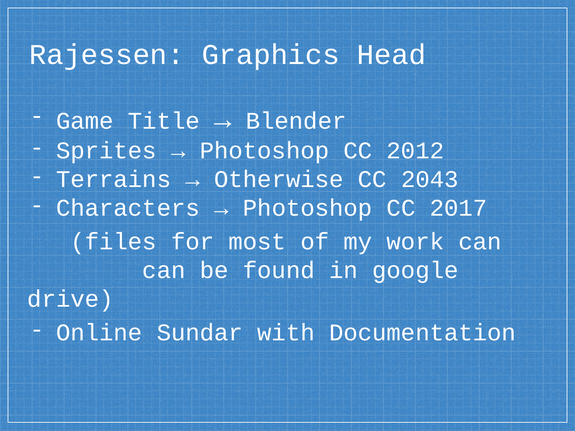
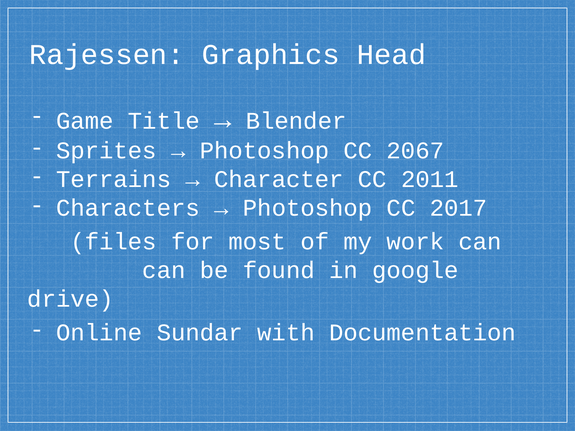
2012: 2012 -> 2067
Otherwise: Otherwise -> Character
2043: 2043 -> 2011
